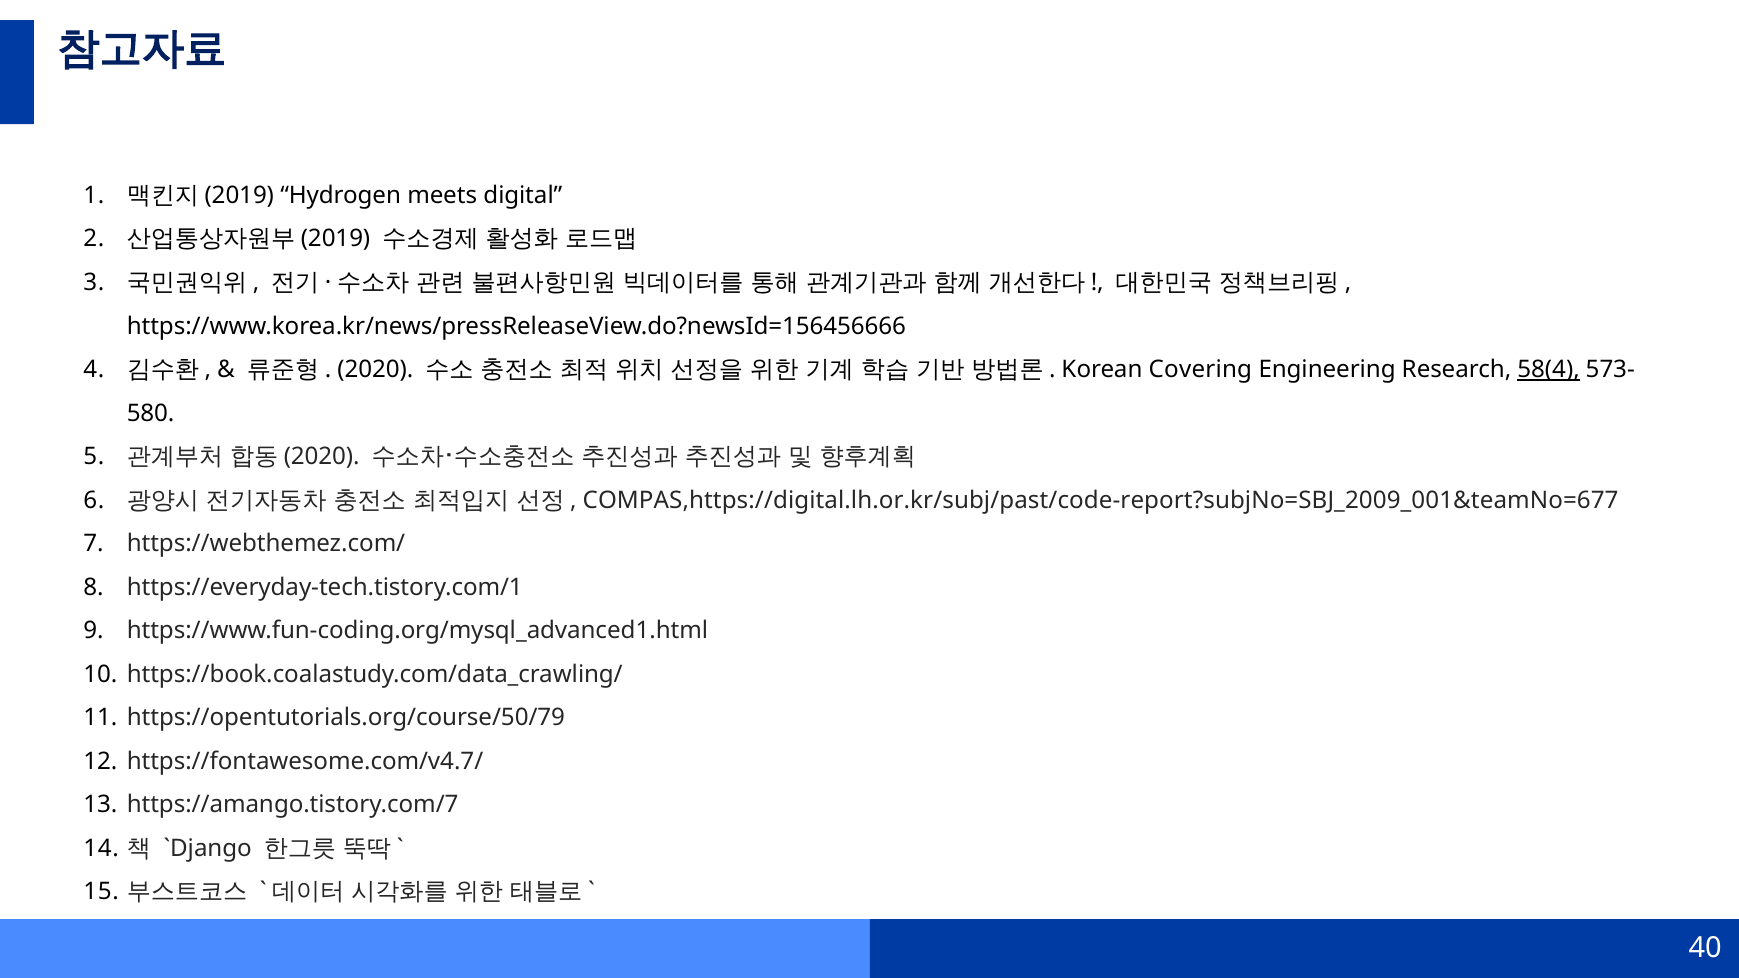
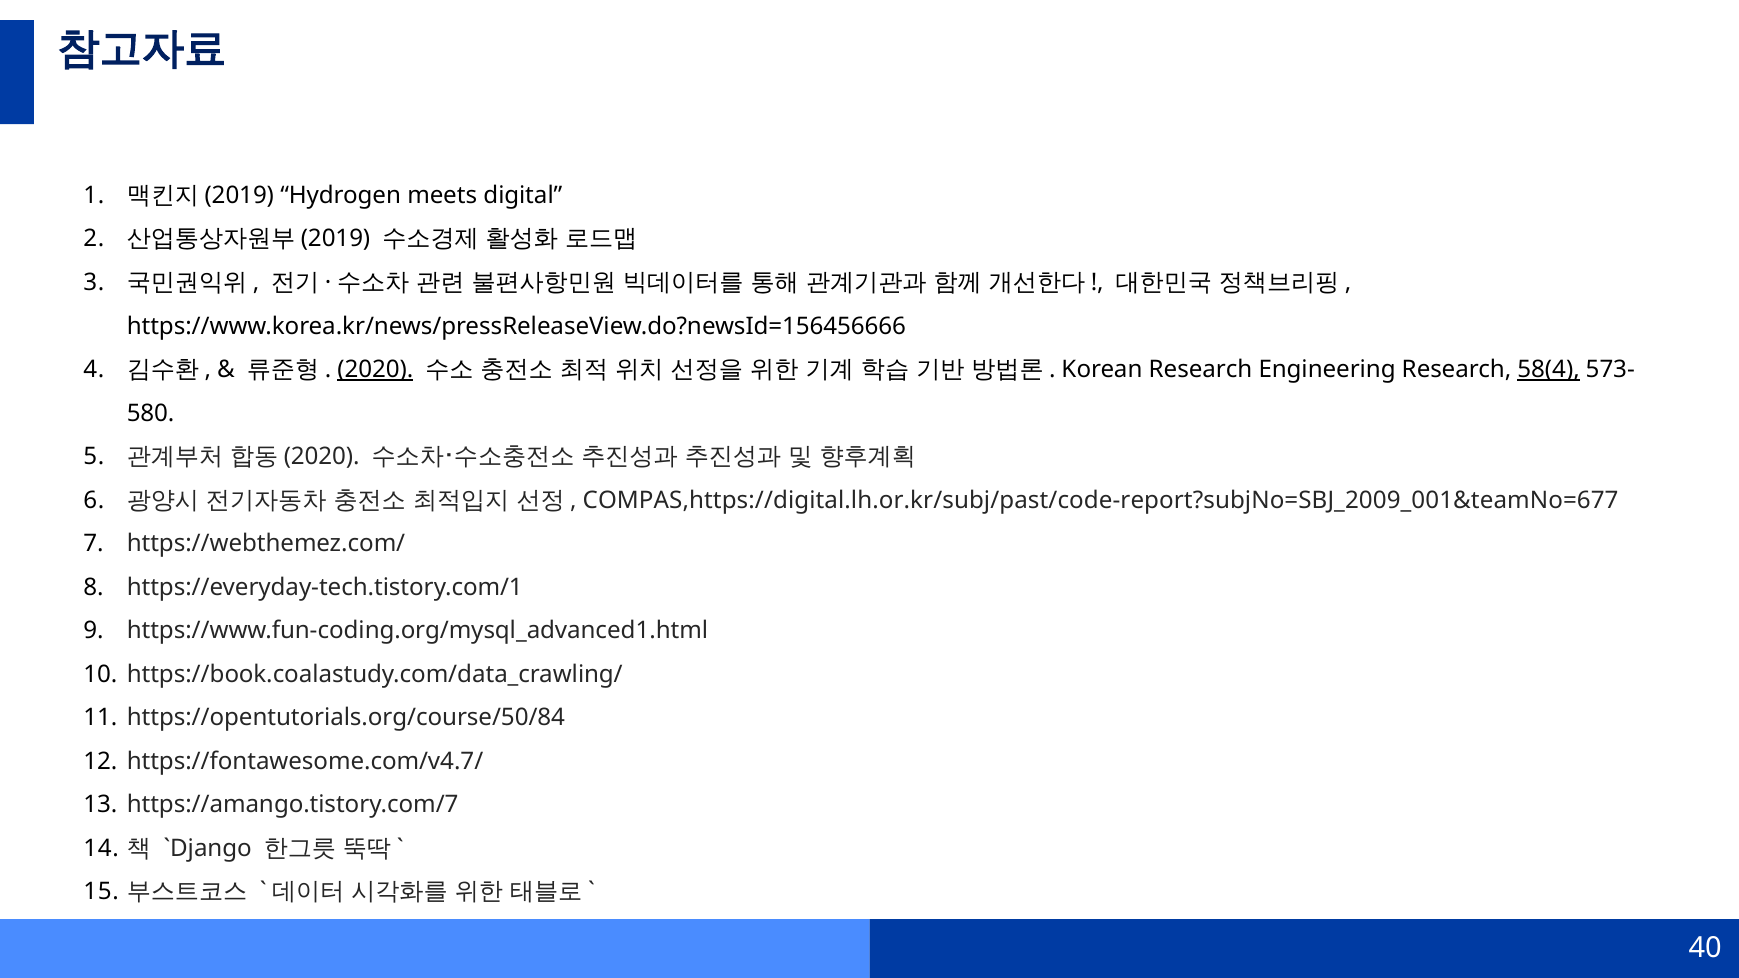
2020 underline: none -> present
Korean Covering: Covering -> Research
https://opentutorials.org/course/50/79: https://opentutorials.org/course/50/79 -> https://opentutorials.org/course/50/84
